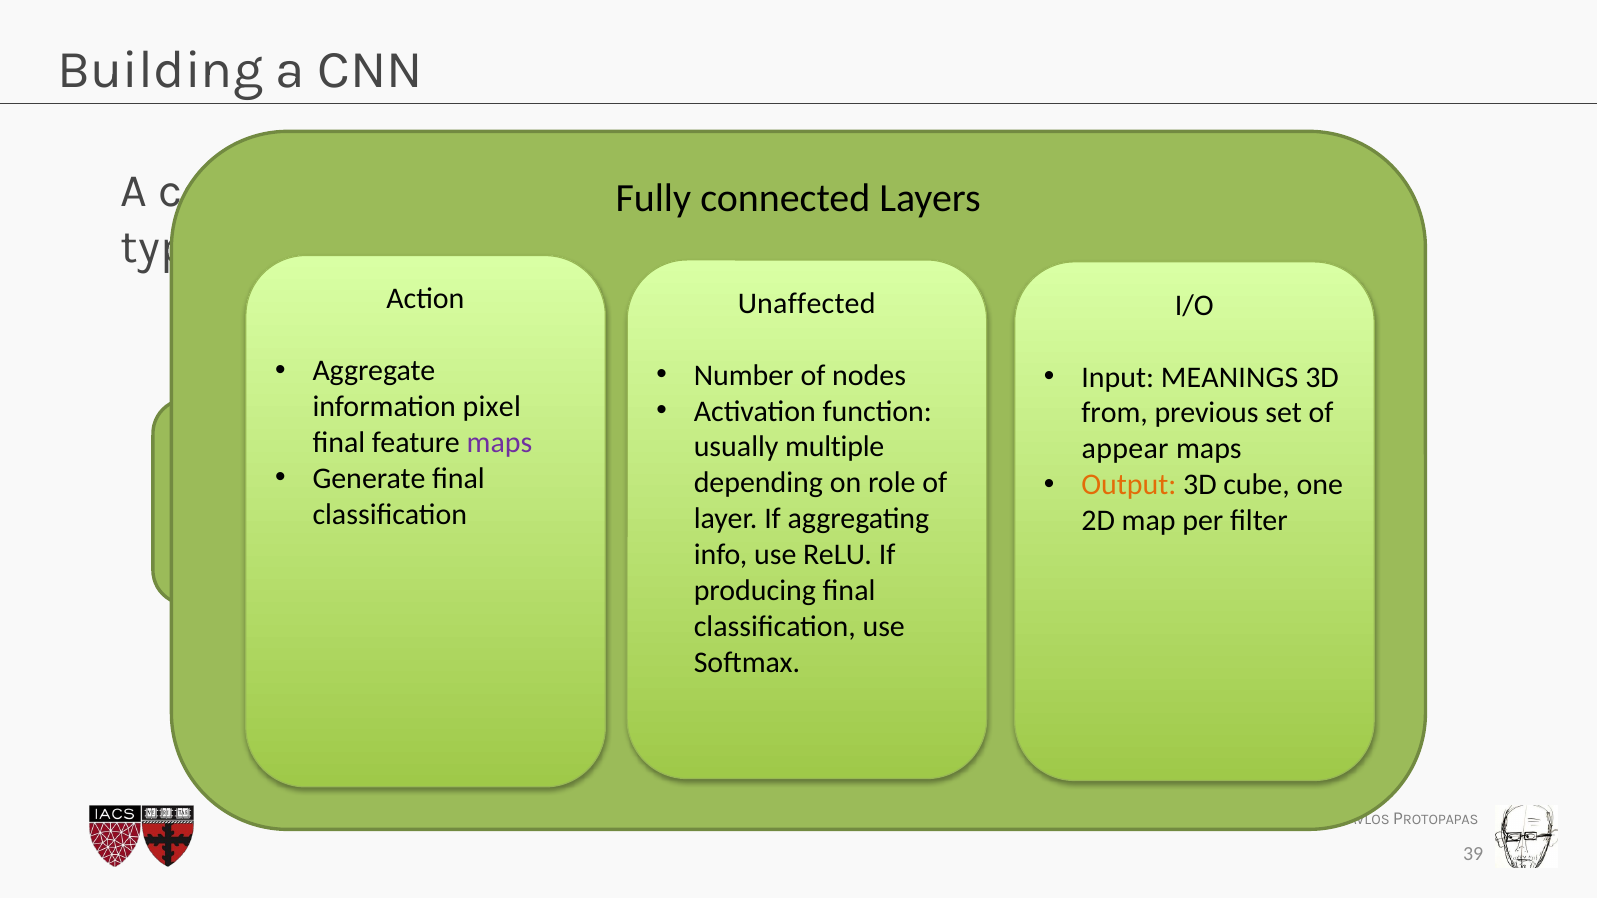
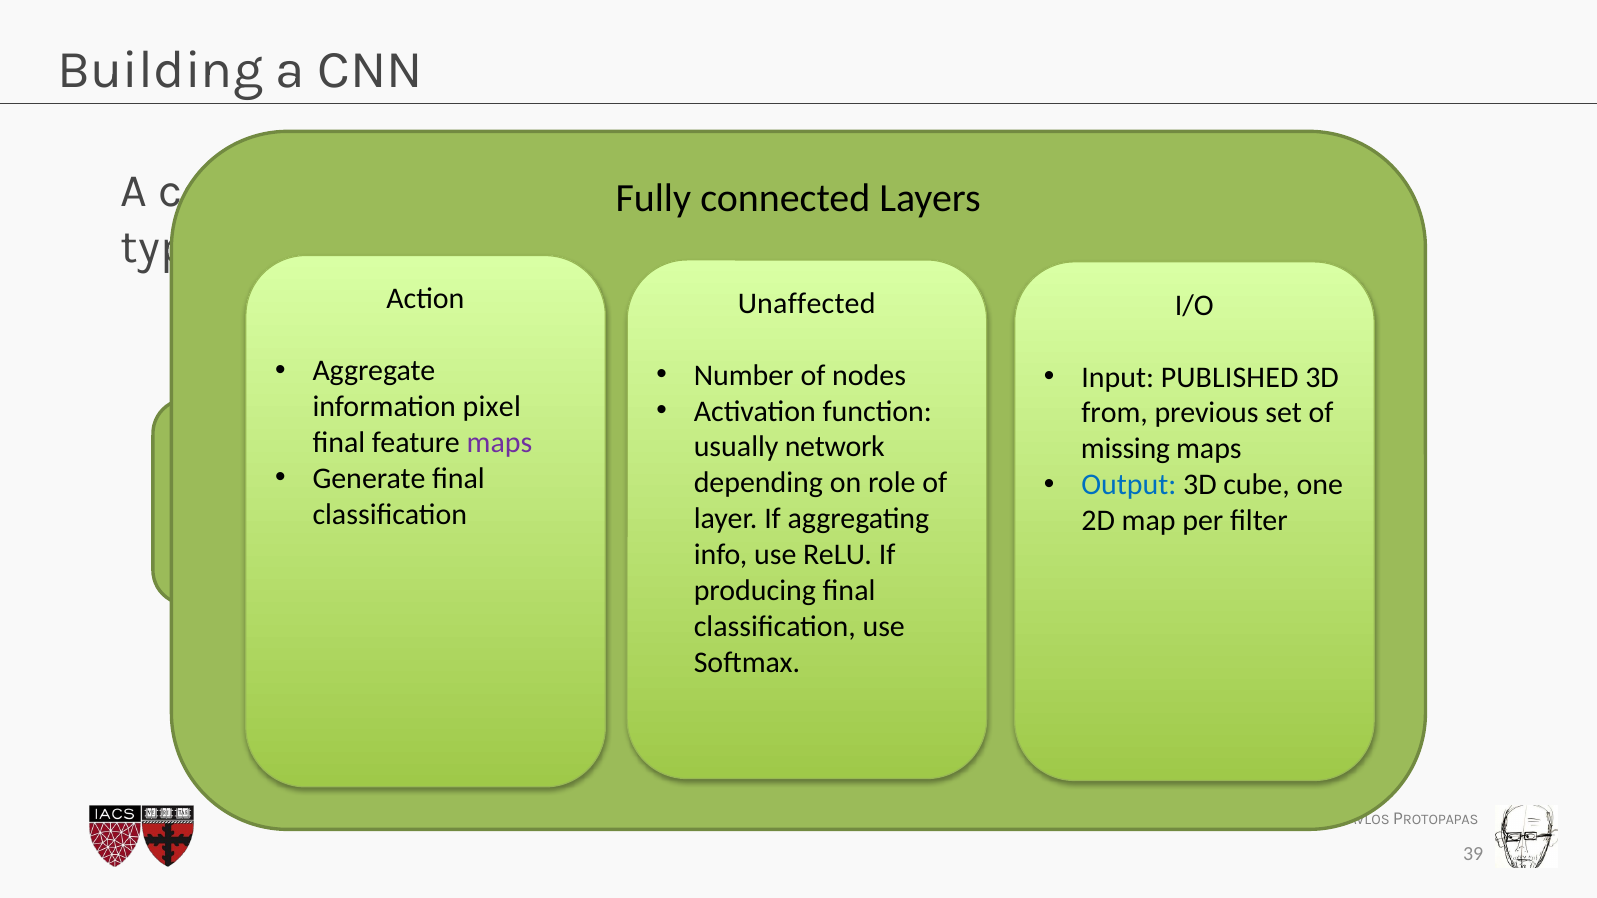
MEANINGS: MEANINGS -> PUBLISHED
usually multiple: multiple -> network
appear: appear -> missing
Output colour: orange -> blue
